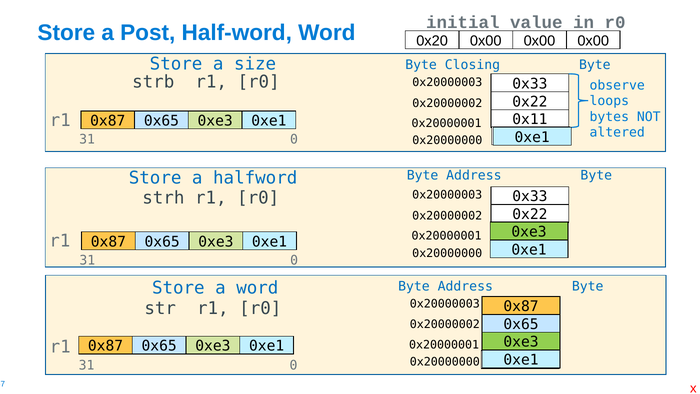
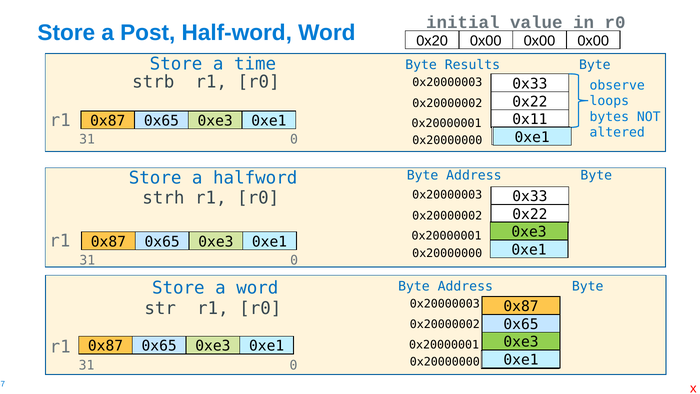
size: size -> time
Closing: Closing -> Results
